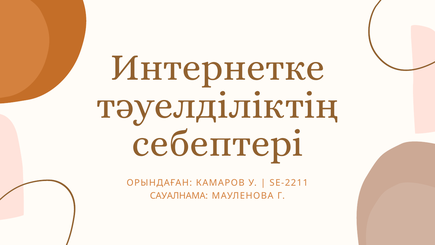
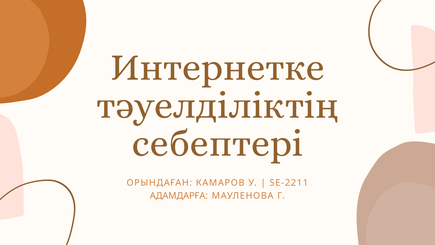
САУАЛНАМА: САУАЛНАМА -> АДАМДАРҒА
